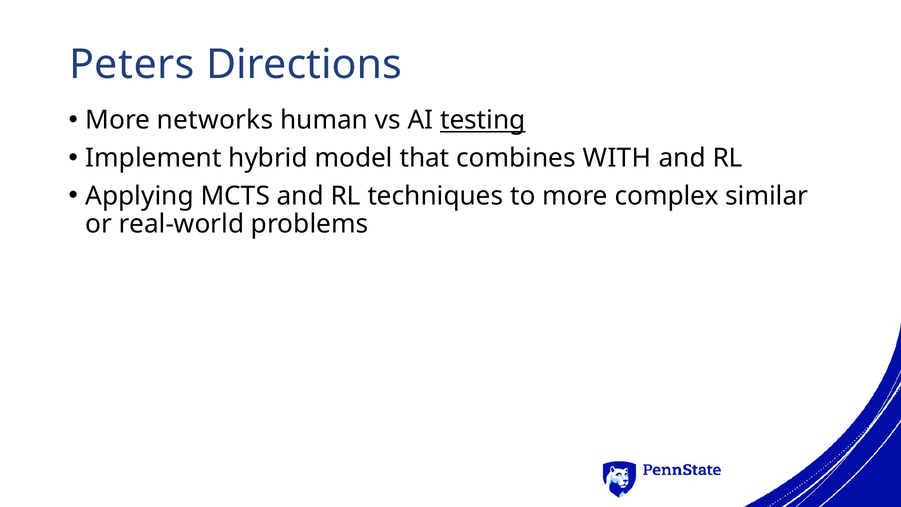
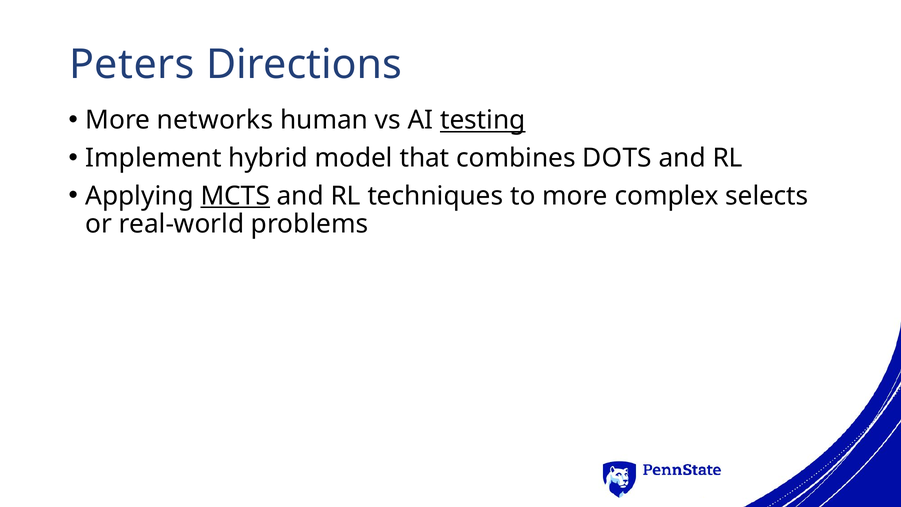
WITH: WITH -> DOTS
MCTS underline: none -> present
similar: similar -> selects
